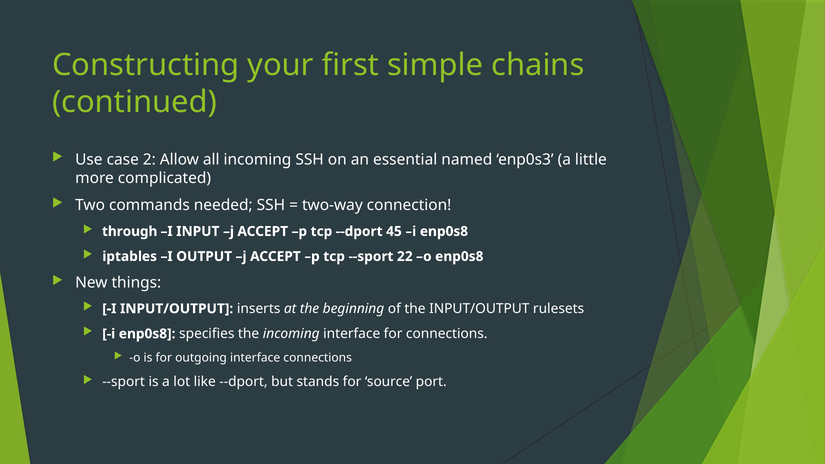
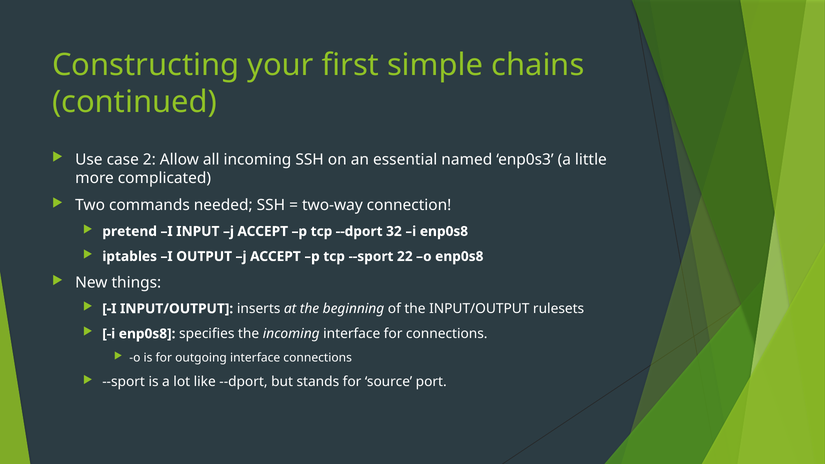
through: through -> pretend
45: 45 -> 32
